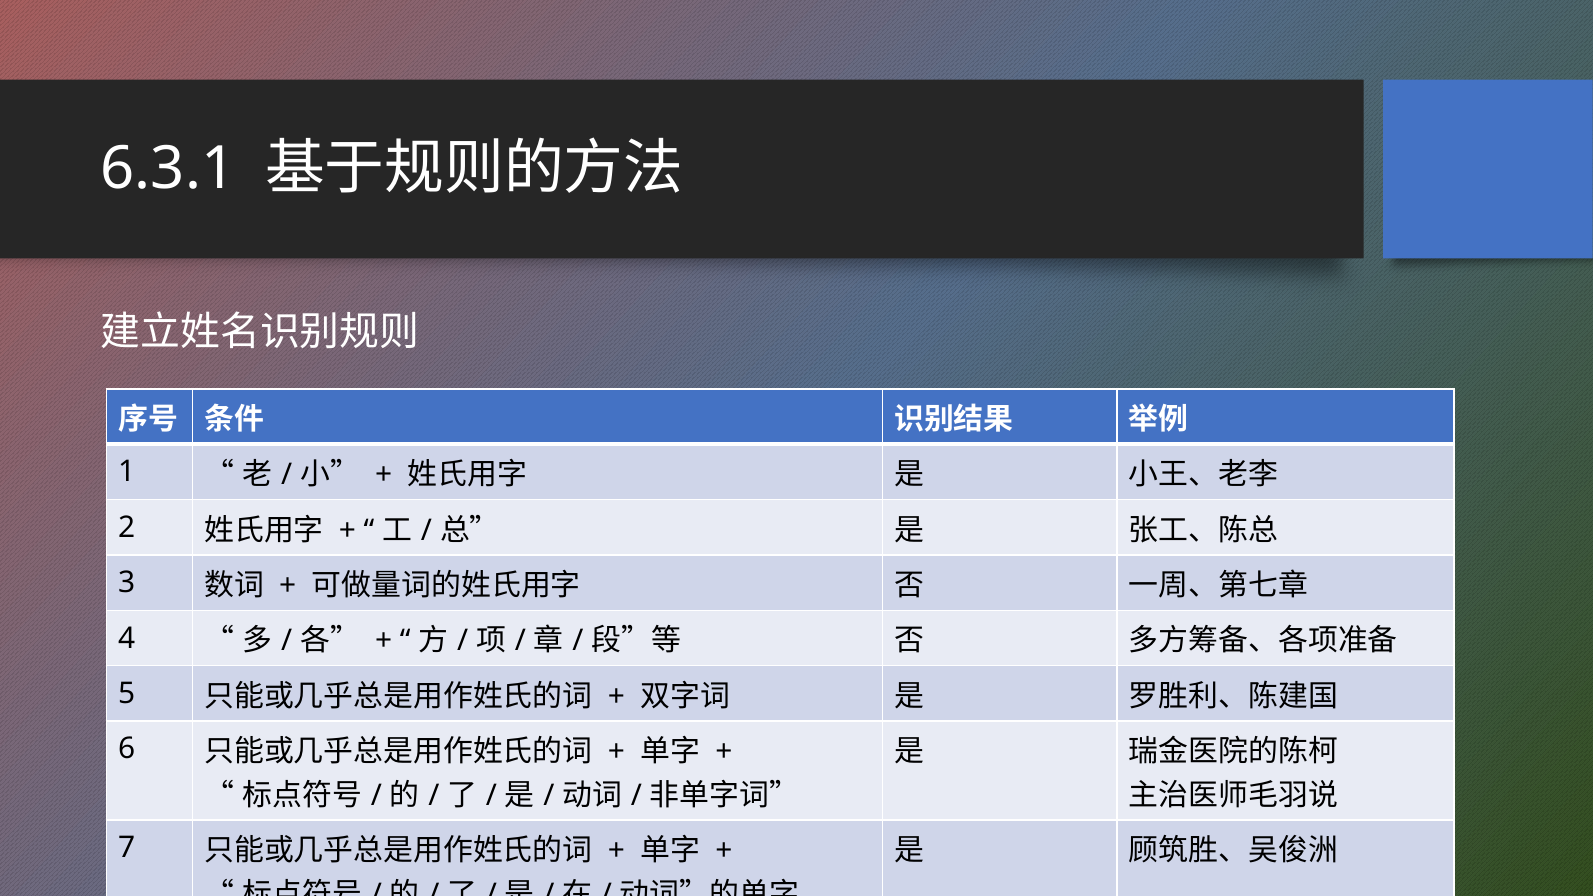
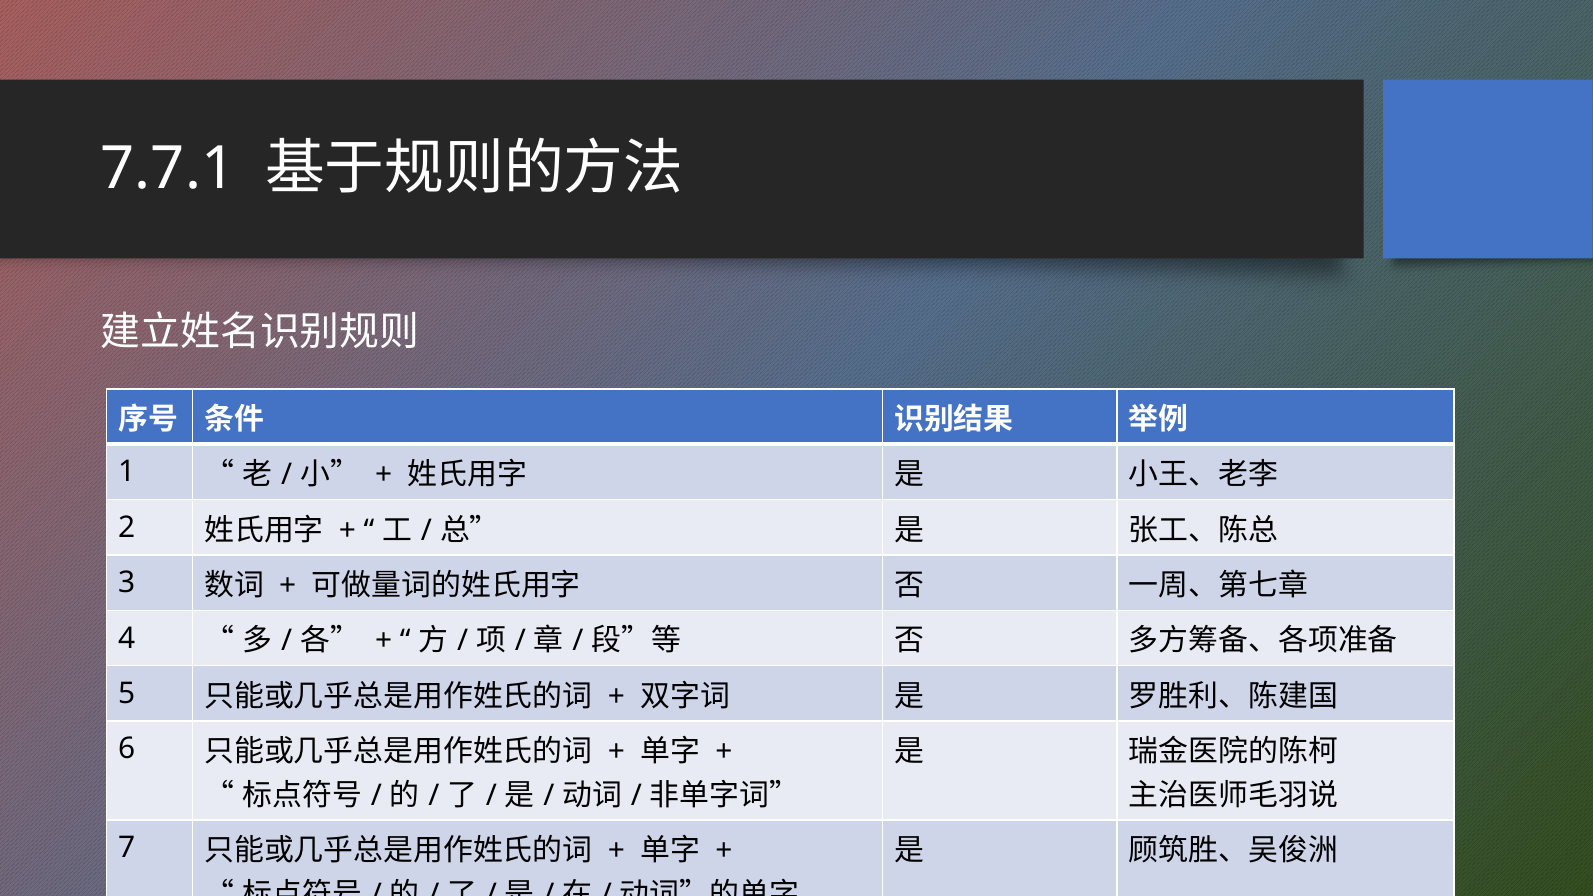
6.3.1: 6.3.1 -> 7.7.1
